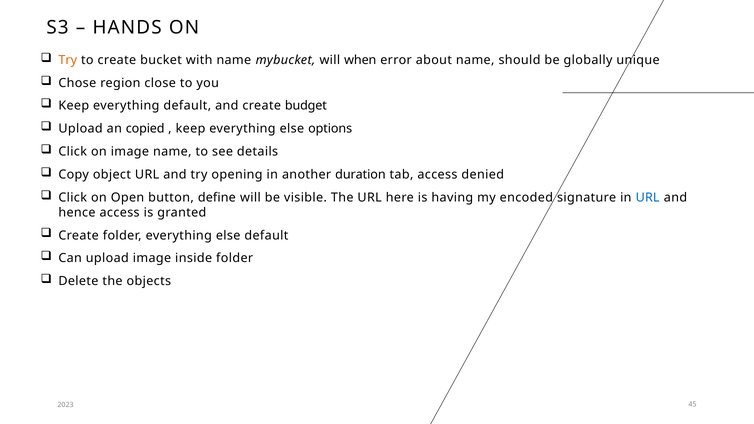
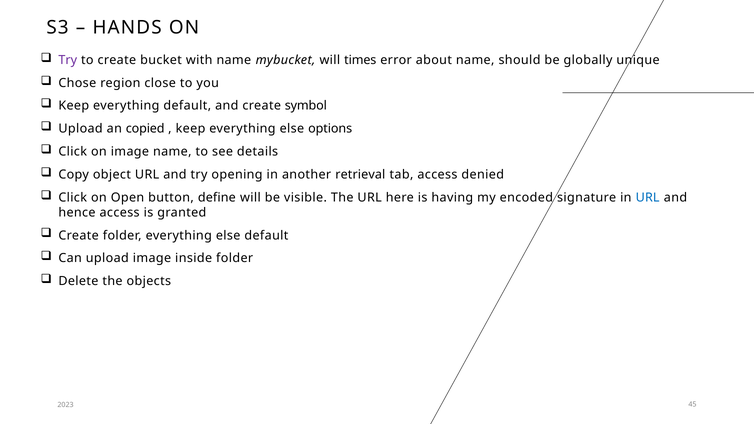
Try at (68, 60) colour: orange -> purple
when: when -> times
budget: budget -> symbol
duration: duration -> retrieval
